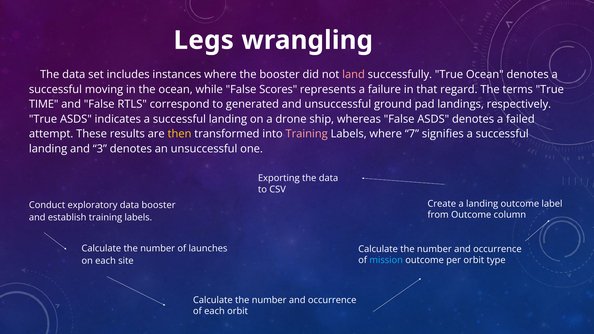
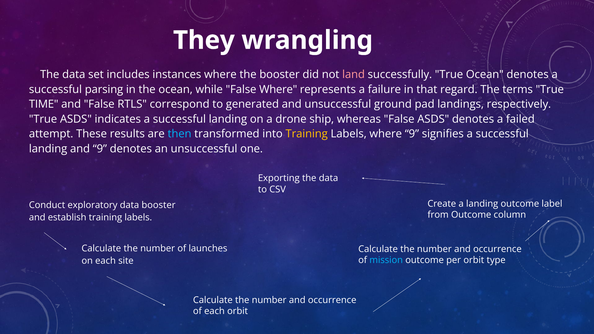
Legs: Legs -> They
moving: moving -> parsing
False Scores: Scores -> Where
then colour: yellow -> light blue
Training at (307, 134) colour: pink -> yellow
where 7: 7 -> 9
and 3: 3 -> 9
